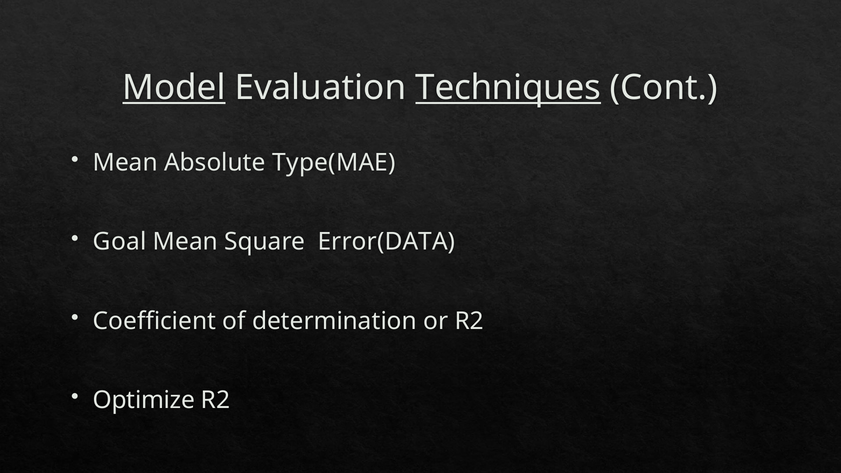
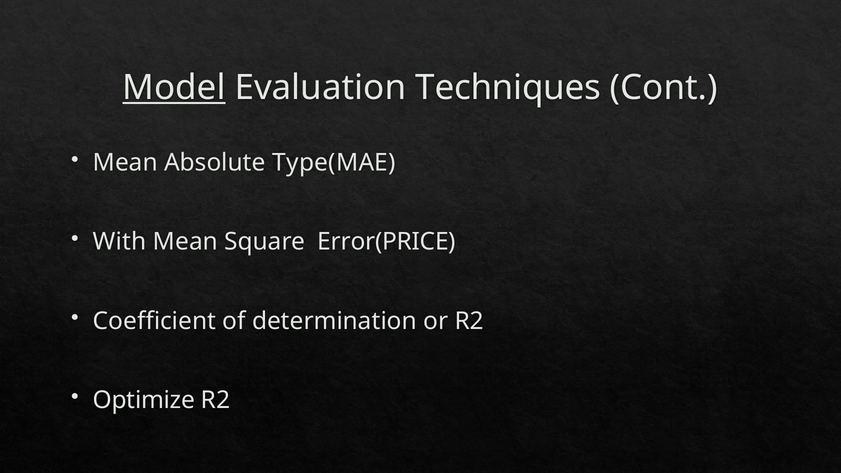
Techniques underline: present -> none
Goal: Goal -> With
Error(DATA: Error(DATA -> Error(PRICE
